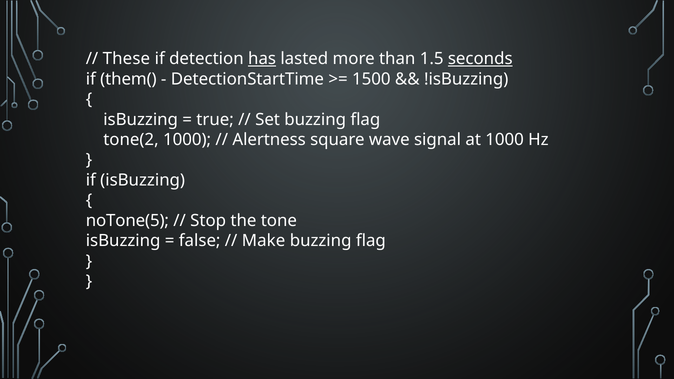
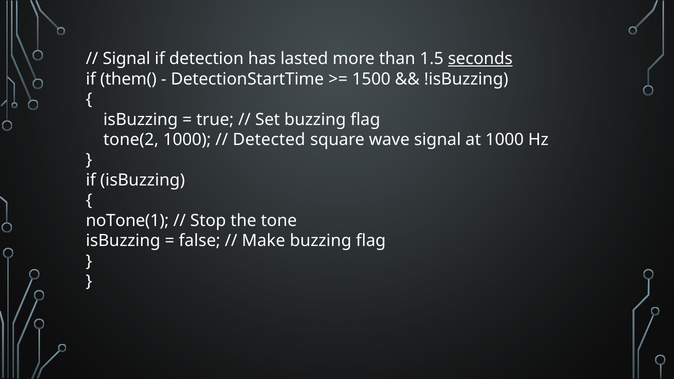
These at (126, 59): These -> Signal
has underline: present -> none
Alertness: Alertness -> Detected
noTone(5: noTone(5 -> noTone(1
